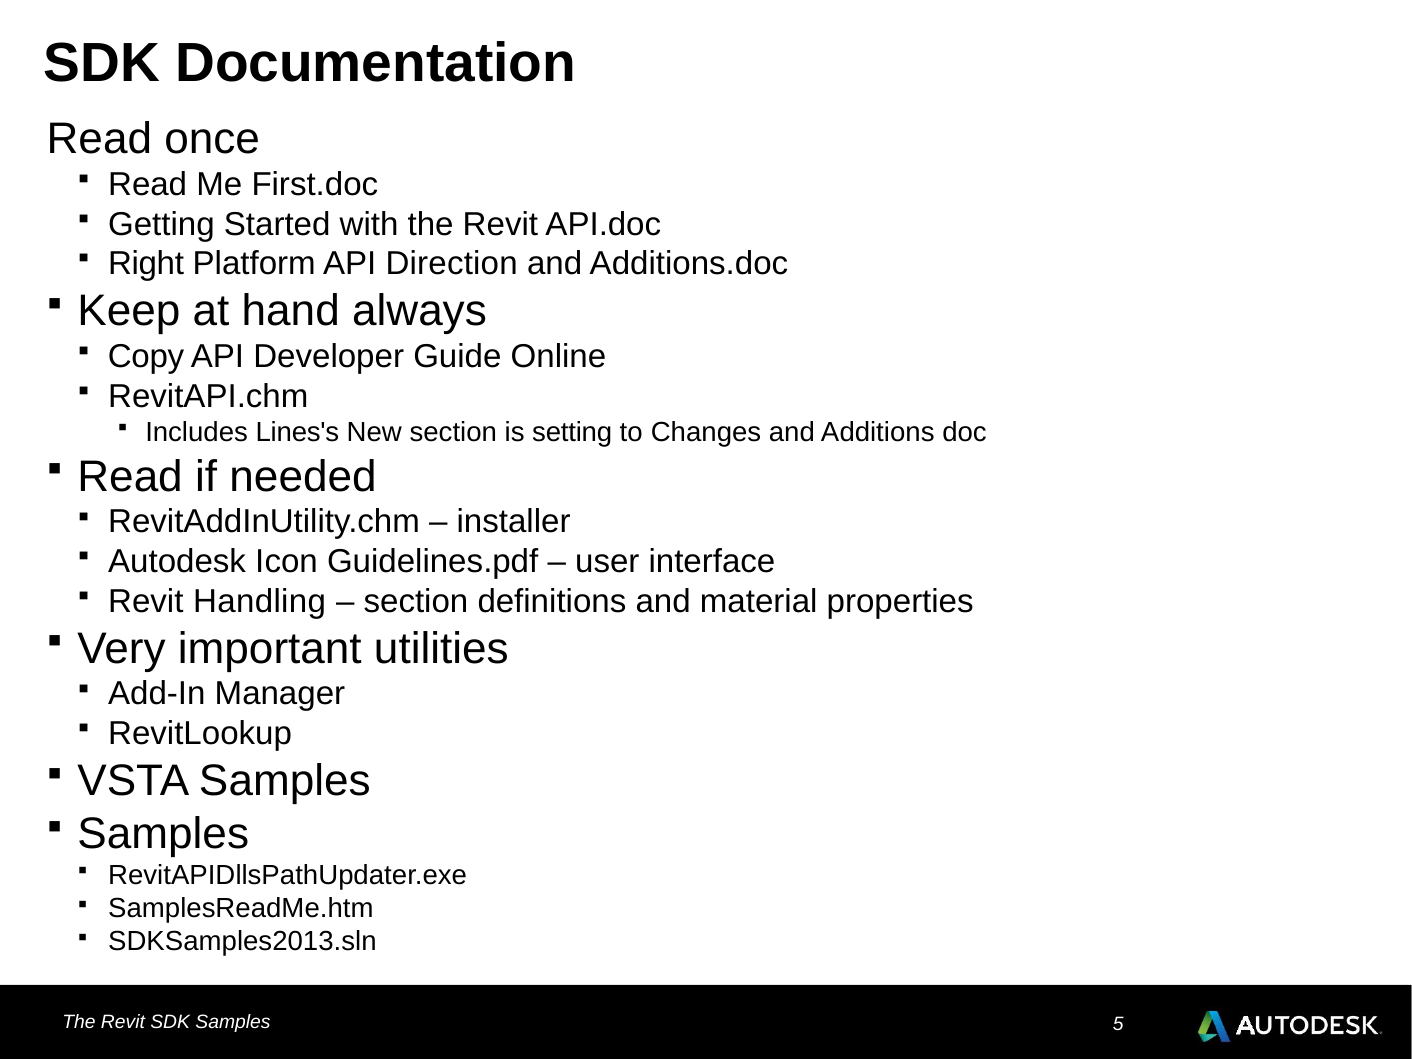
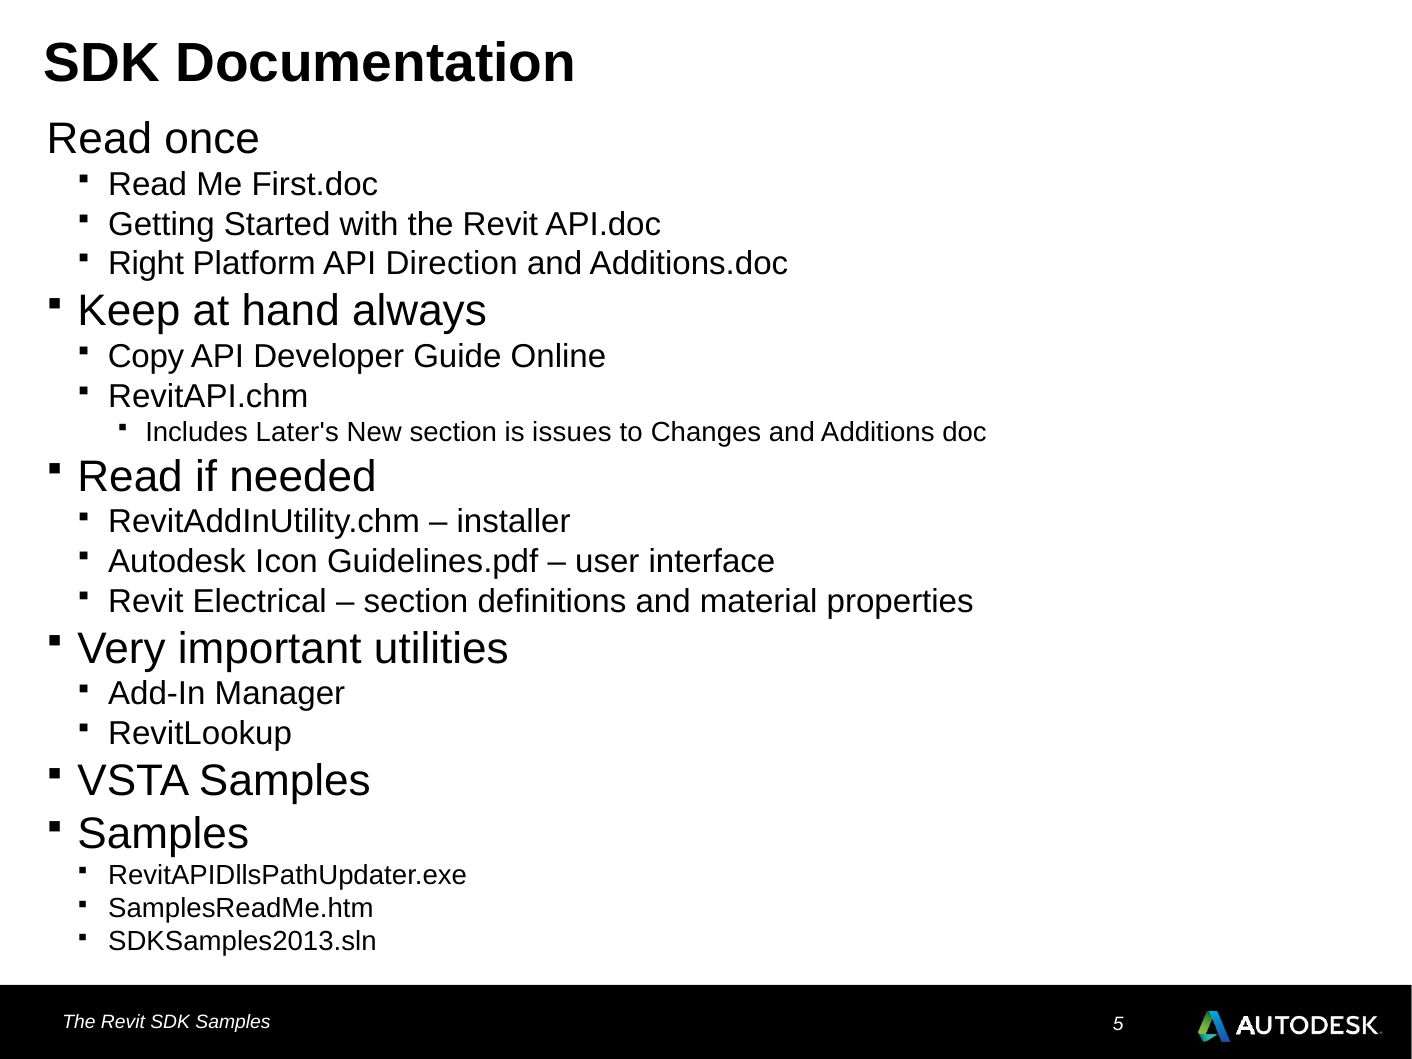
Lines's: Lines's -> Later's
setting: setting -> issues
Handling: Handling -> Electrical
